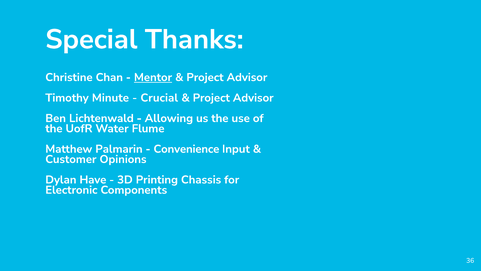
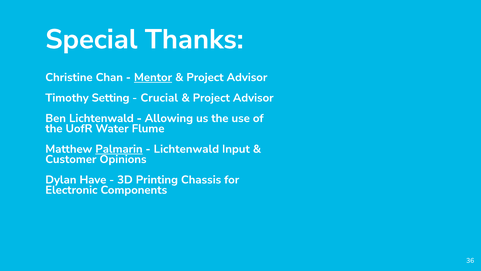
Minute: Minute -> Setting
Palmarin underline: none -> present
Convenience at (186, 149): Convenience -> Lichtenwald
